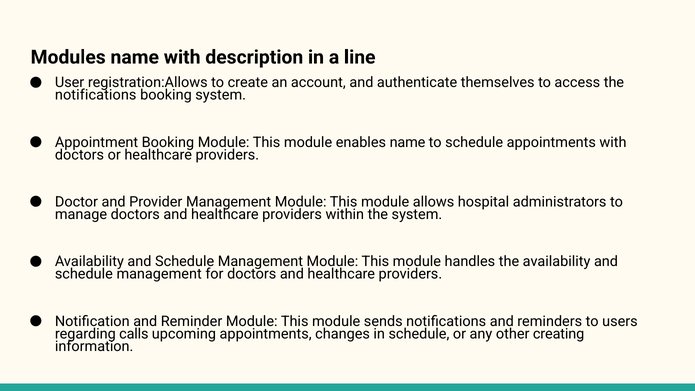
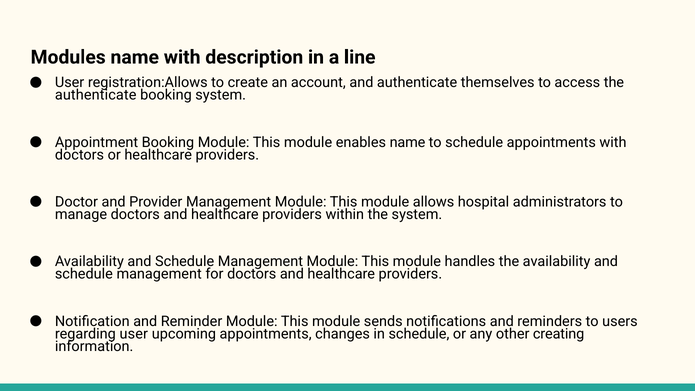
notifications at (96, 95): notifications -> authenticate
regarding calls: calls -> user
